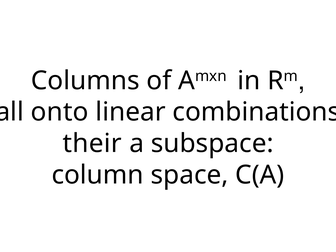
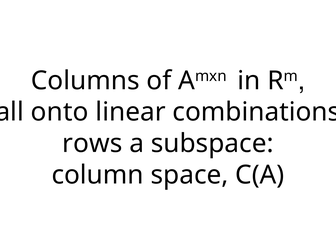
their: their -> rows
